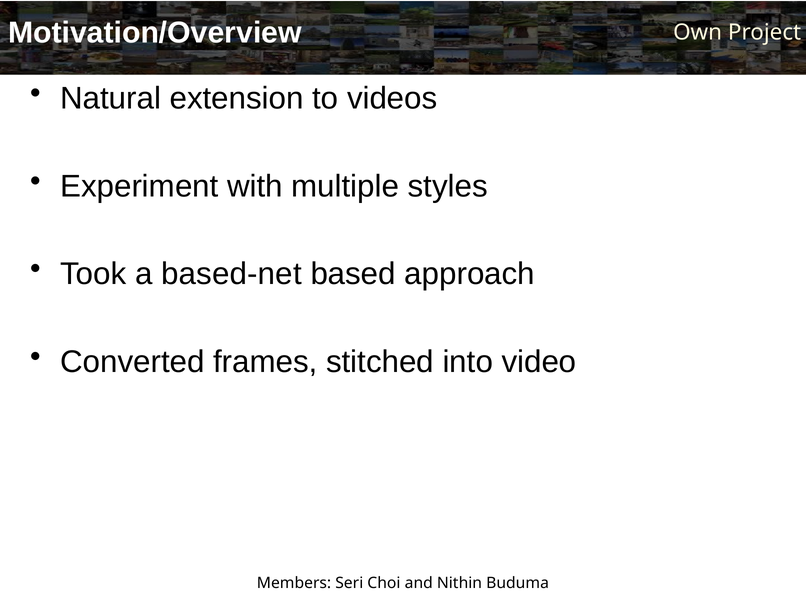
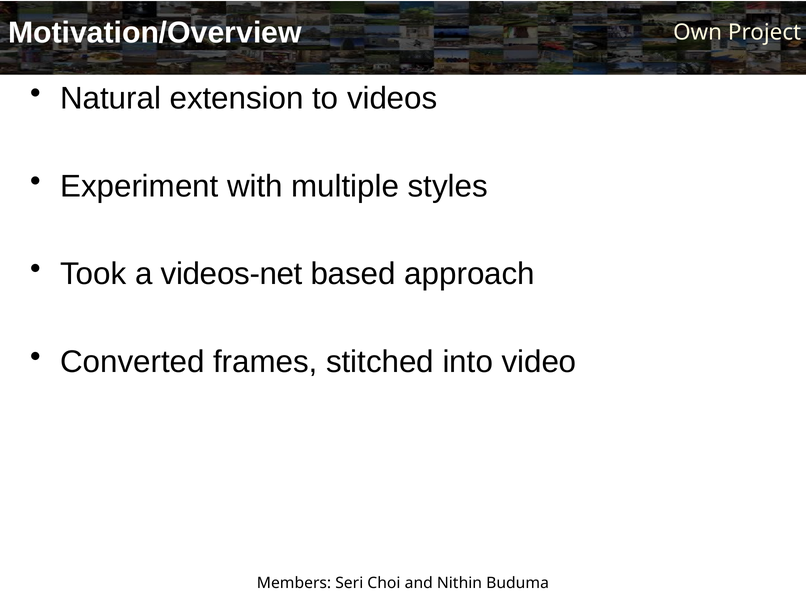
based-net: based-net -> videos-net
